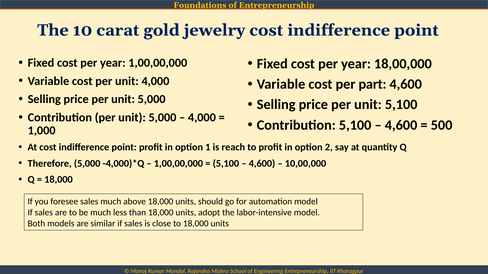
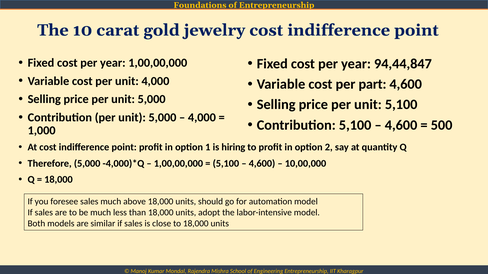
18,00,000: 18,00,000 -> 94,44,847
reach: reach -> hiring
